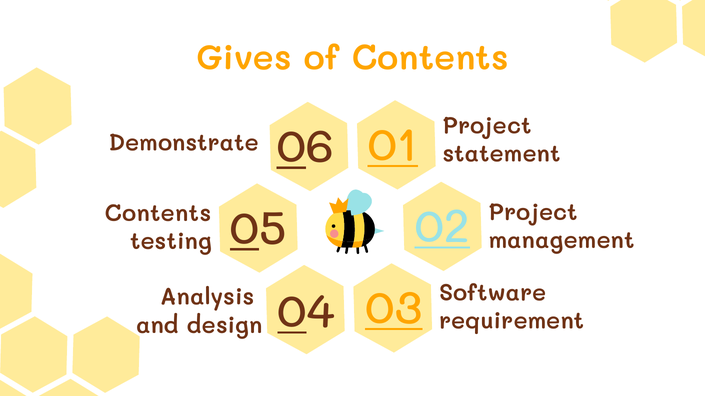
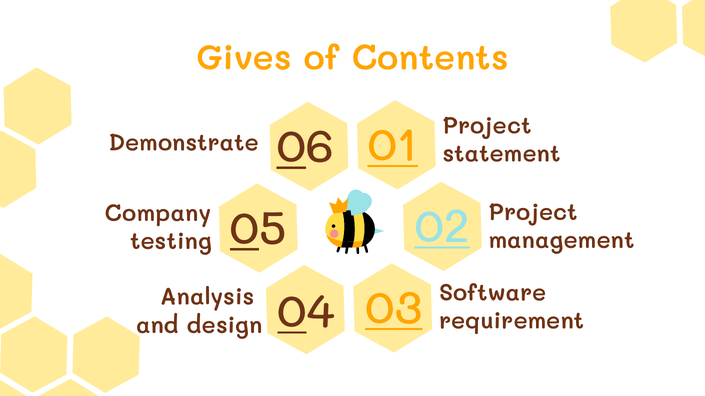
Contents at (158, 214): Contents -> Company
